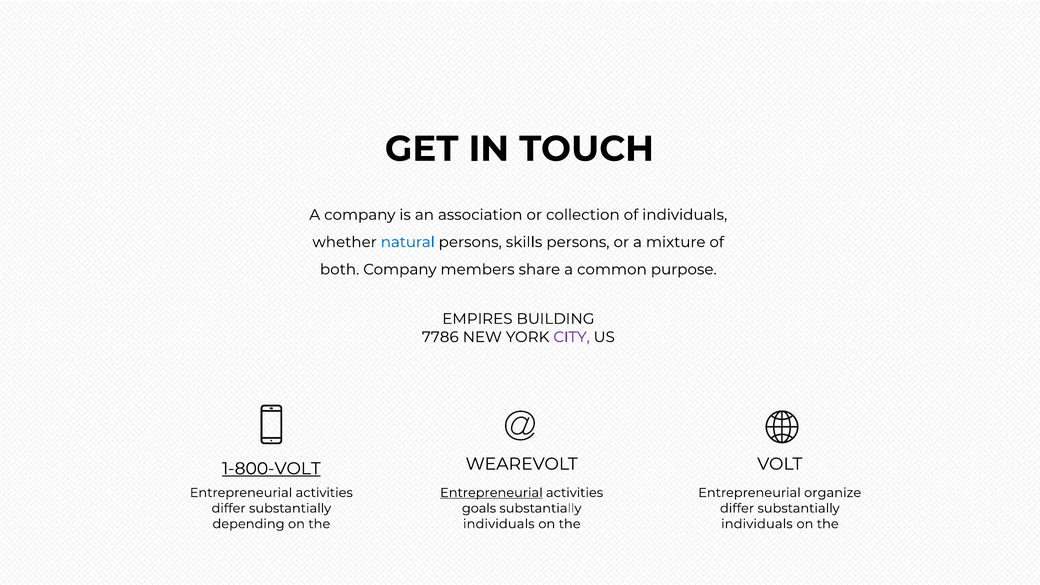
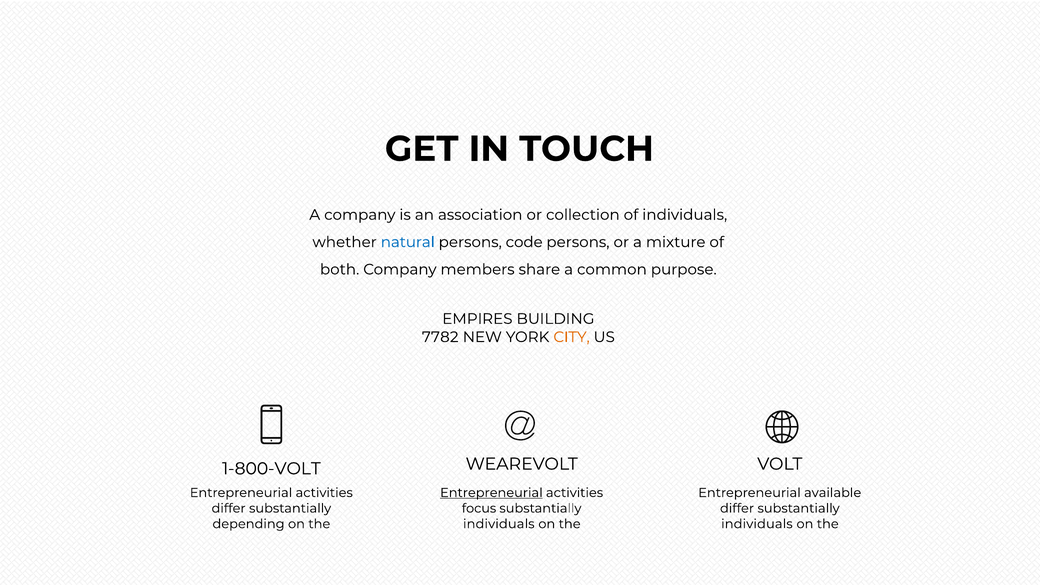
skills: skills -> code
7786: 7786 -> 7782
CITY colour: purple -> orange
1-800-VOLT underline: present -> none
organize: organize -> available
goals: goals -> focus
